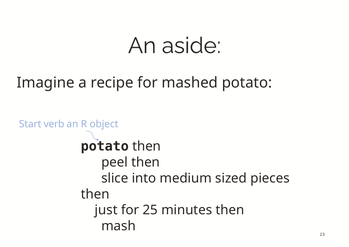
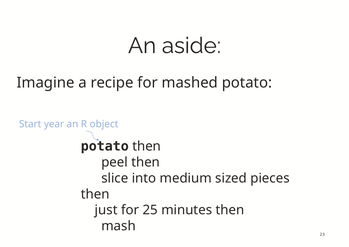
verb: verb -> year
